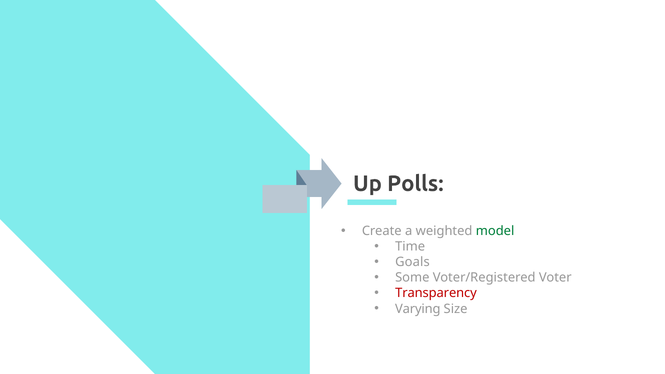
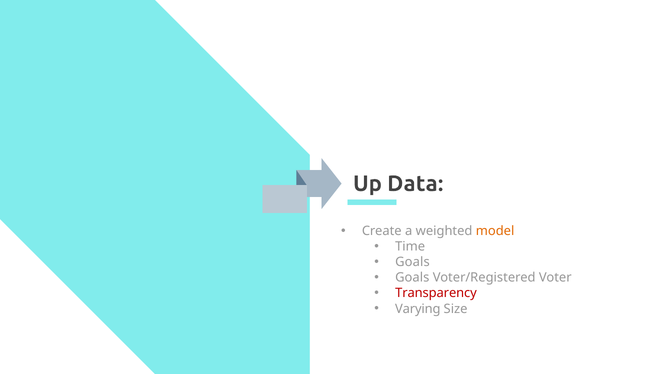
Polls: Polls -> Data
model colour: green -> orange
Some at (412, 278): Some -> Goals
